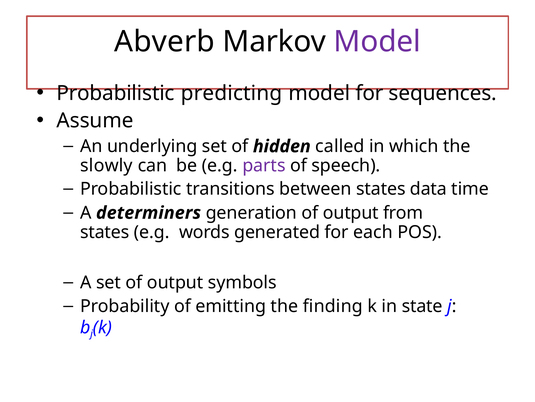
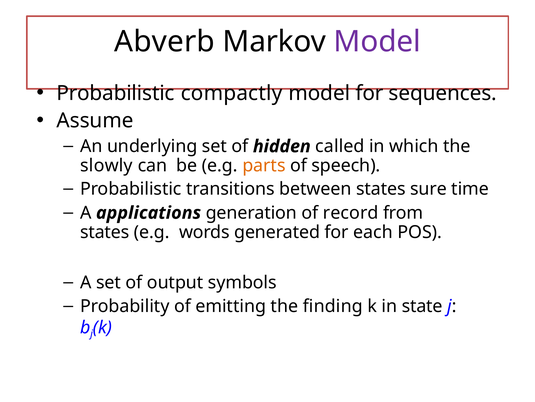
predicting: predicting -> compactly
parts colour: purple -> orange
data: data -> sure
determiners: determiners -> applications
generation of output: output -> record
